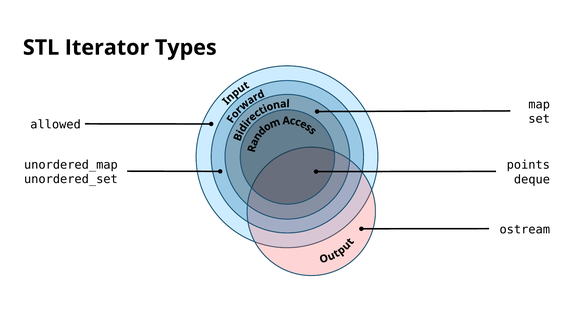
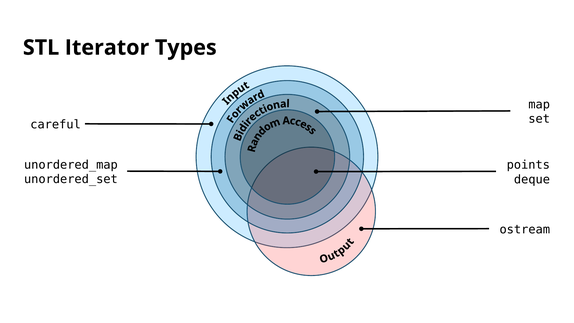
allowed: allowed -> careful
